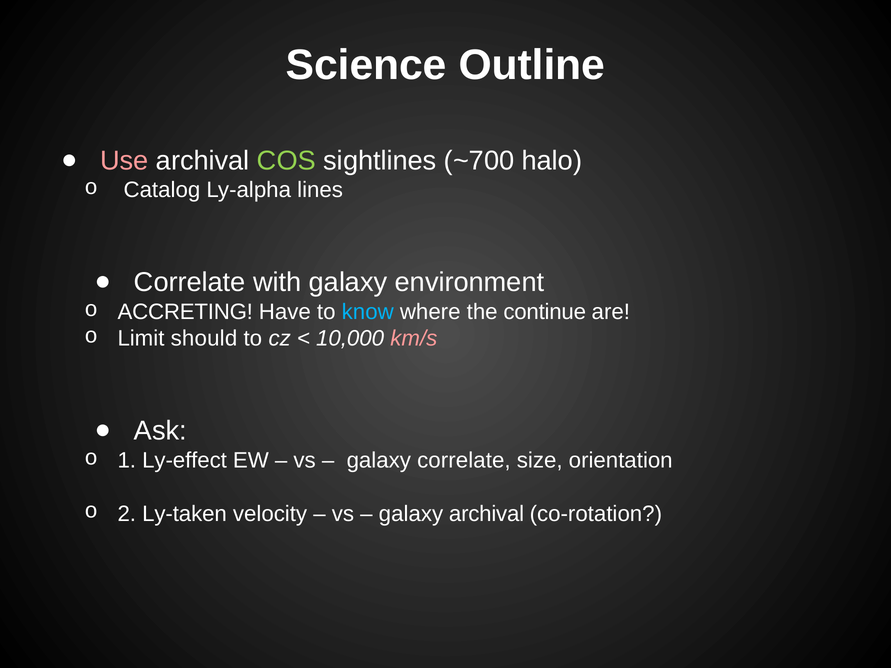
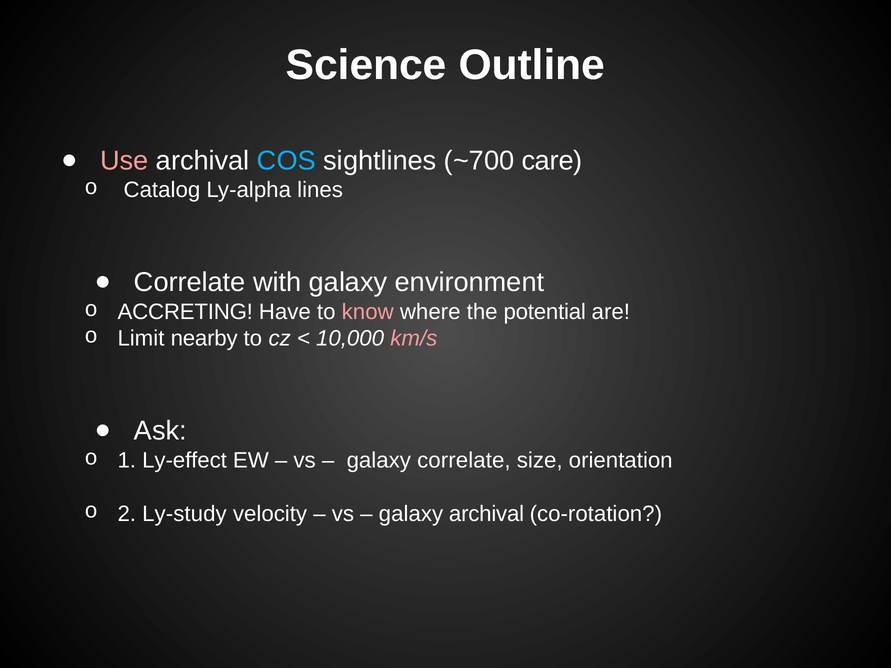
COS colour: light green -> light blue
halo: halo -> care
know colour: light blue -> pink
continue: continue -> potential
should: should -> nearby
Ly-taken: Ly-taken -> Ly-study
